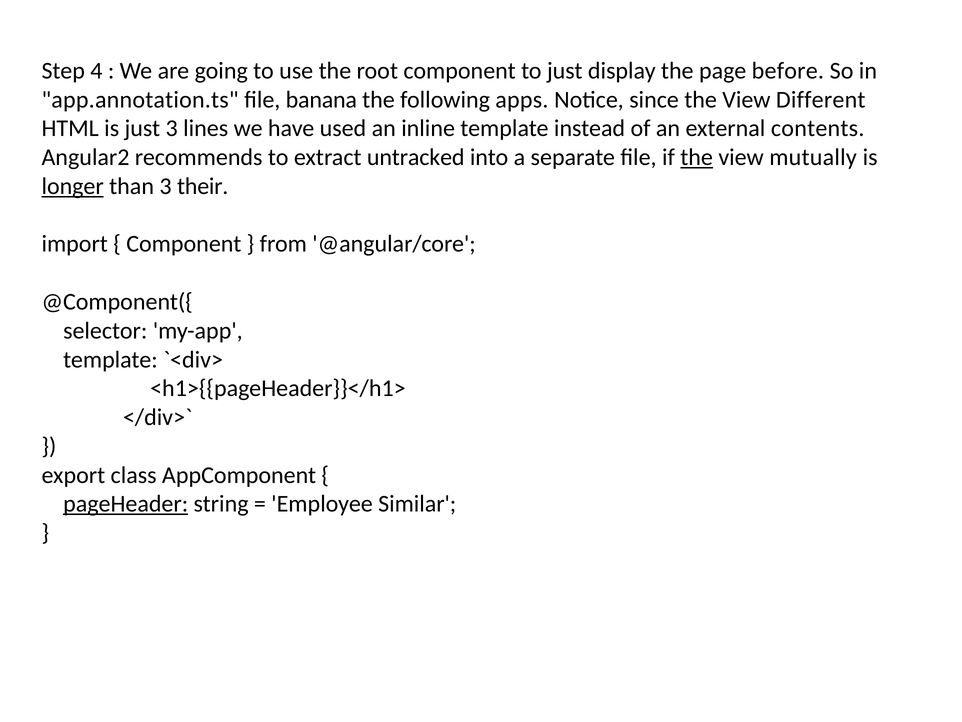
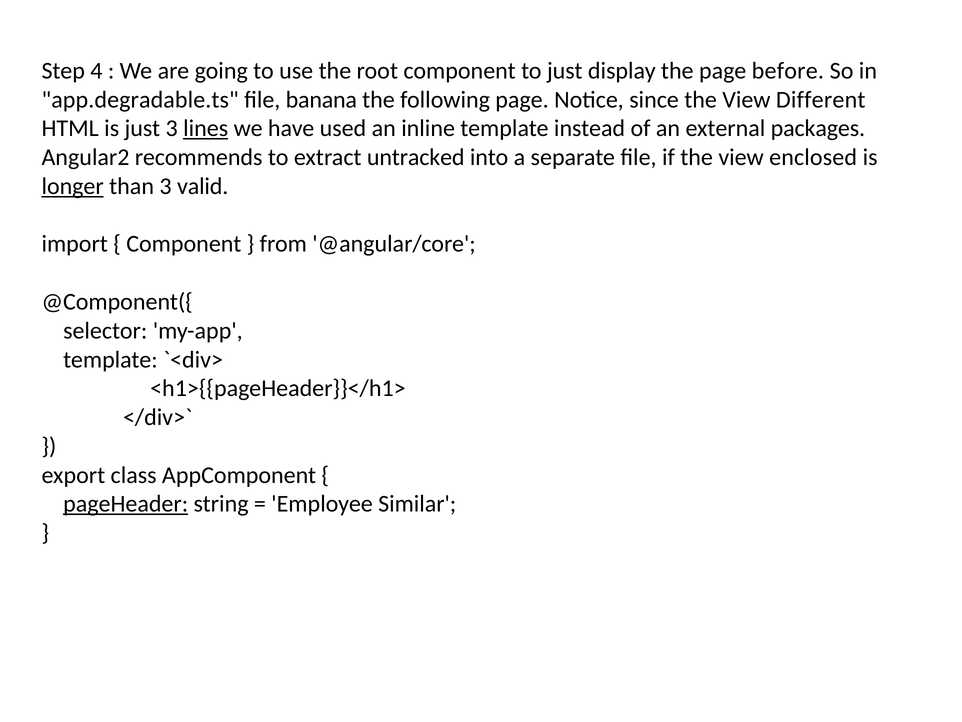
app.annotation.ts: app.annotation.ts -> app.degradable.ts
following apps: apps -> page
lines underline: none -> present
contents: contents -> packages
the at (697, 157) underline: present -> none
mutually: mutually -> enclosed
their: their -> valid
